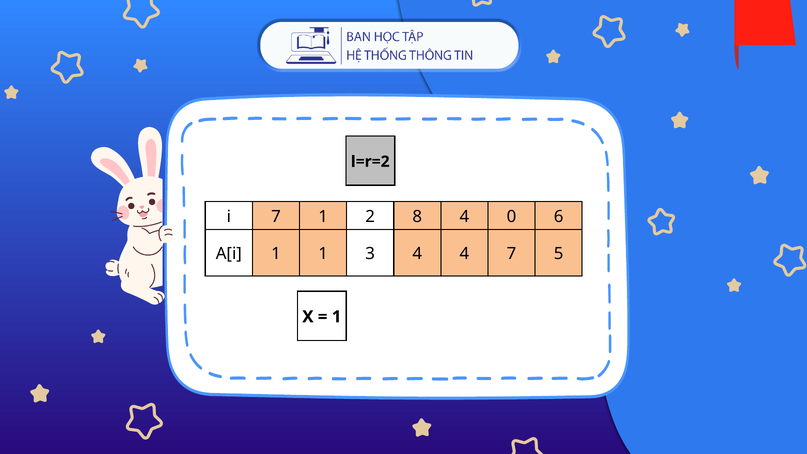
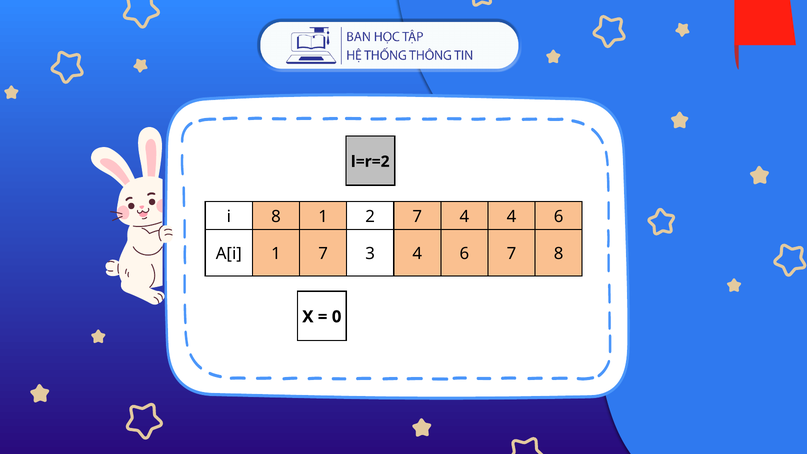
i 7: 7 -> 8
2 8: 8 -> 7
4 0: 0 -> 4
1 1: 1 -> 7
3 4 4: 4 -> 6
7 5: 5 -> 8
1 at (337, 317): 1 -> 0
